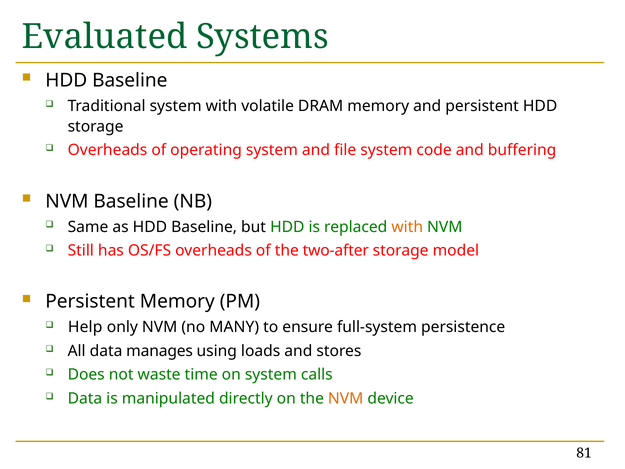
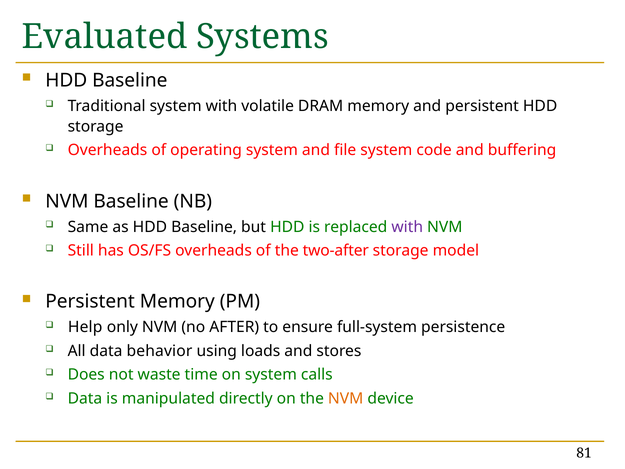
with at (407, 227) colour: orange -> purple
MANY: MANY -> AFTER
manages: manages -> behavior
